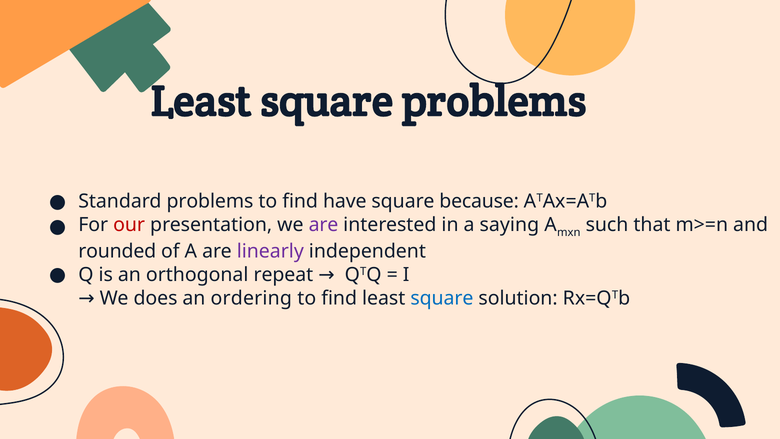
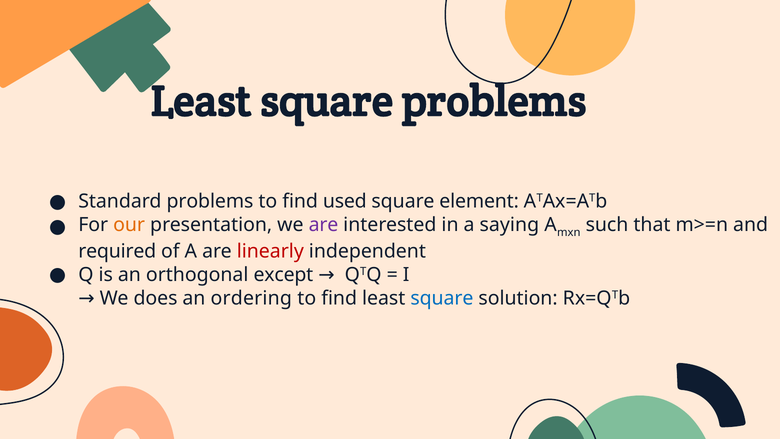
have: have -> used
because: because -> element
our colour: red -> orange
rounded: rounded -> required
linearly colour: purple -> red
repeat: repeat -> except
